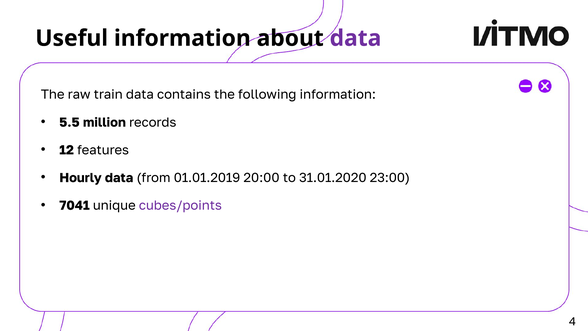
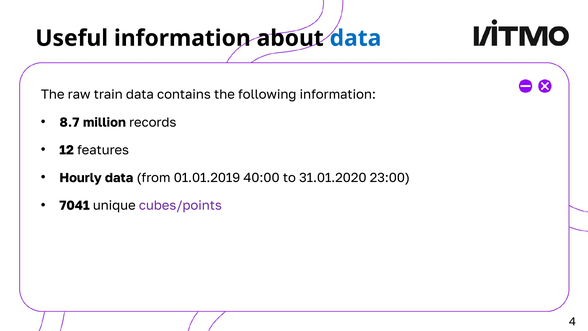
data at (356, 38) colour: purple -> blue
5.5: 5.5 -> 8.7
20:00: 20:00 -> 40:00
